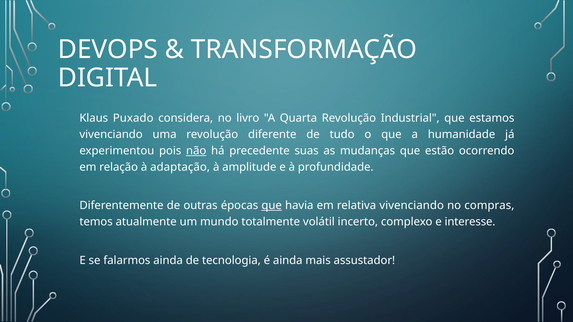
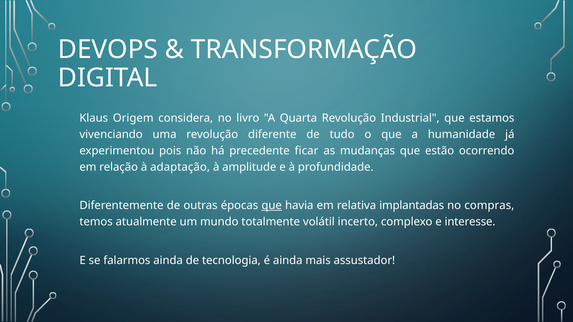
Puxado: Puxado -> Origem
não underline: present -> none
suas: suas -> ficar
relativa vivenciando: vivenciando -> implantadas
